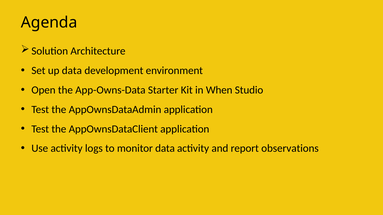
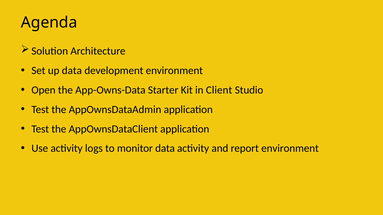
When: When -> Client
report observations: observations -> environment
